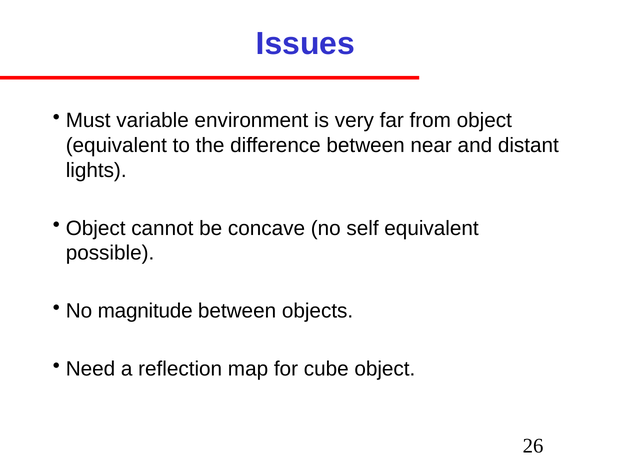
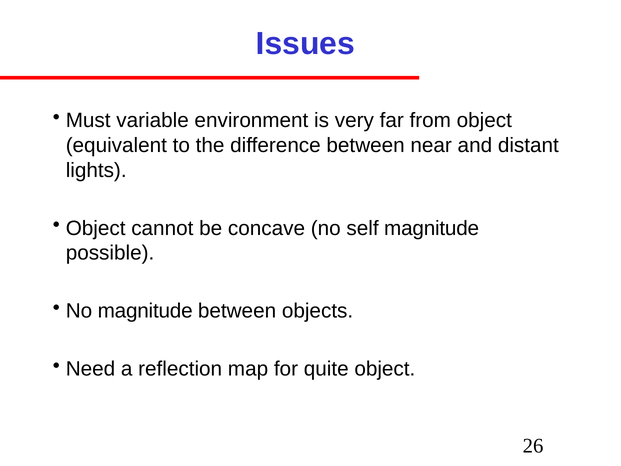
self equivalent: equivalent -> magnitude
cube: cube -> quite
